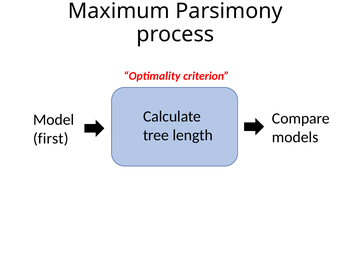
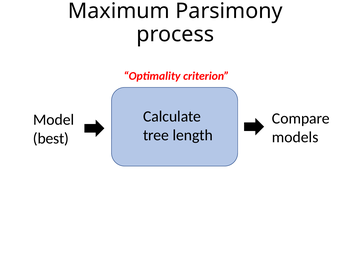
first: first -> best
